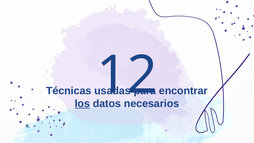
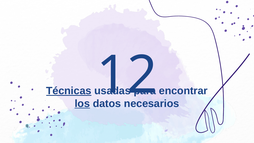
Técnicas underline: none -> present
